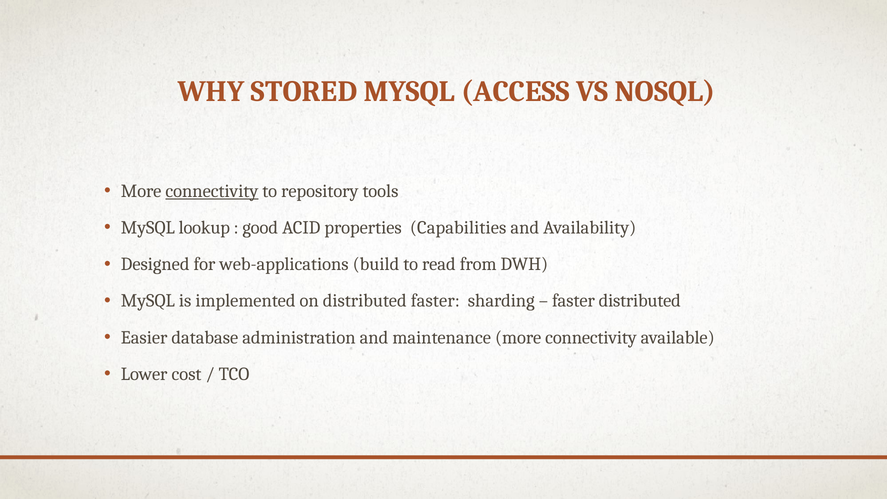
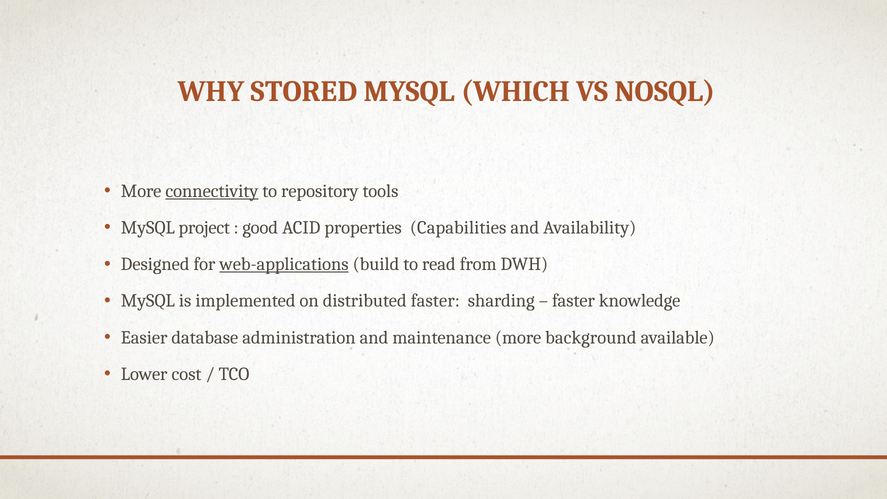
ACCESS: ACCESS -> WHICH
lookup: lookup -> project
web-applications underline: none -> present
faster distributed: distributed -> knowledge
maintenance more connectivity: connectivity -> background
